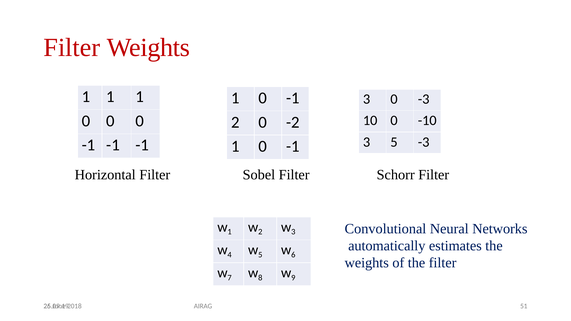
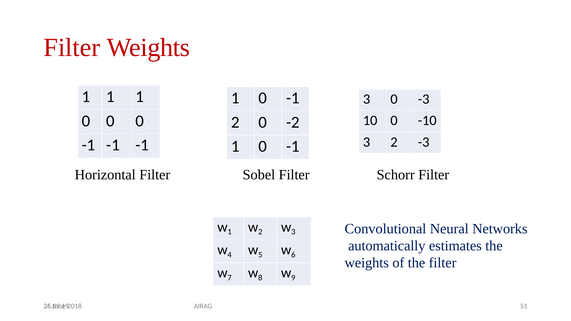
3 5: 5 -> 2
